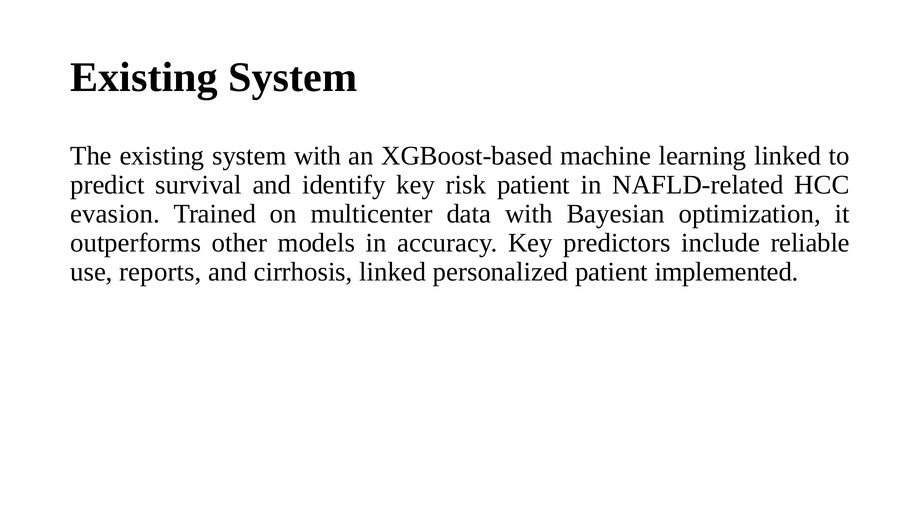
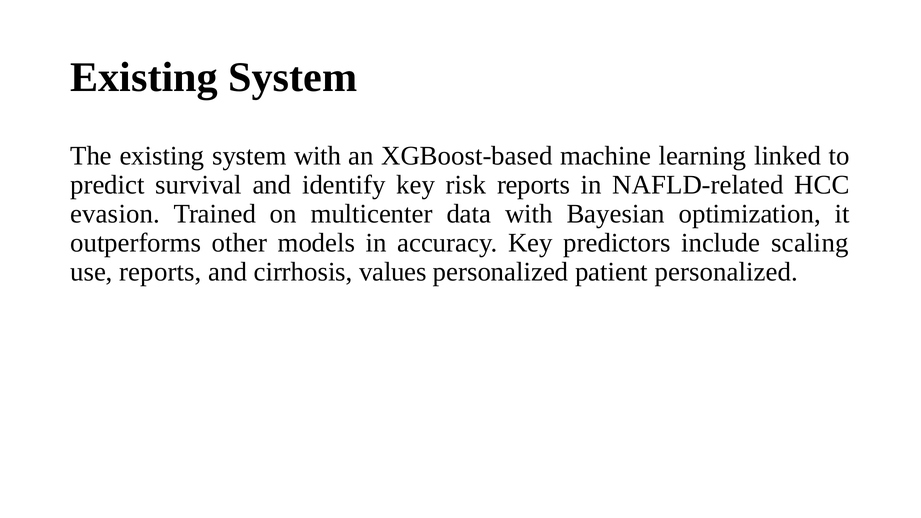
risk patient: patient -> reports
reliable: reliable -> scaling
cirrhosis linked: linked -> values
patient implemented: implemented -> personalized
